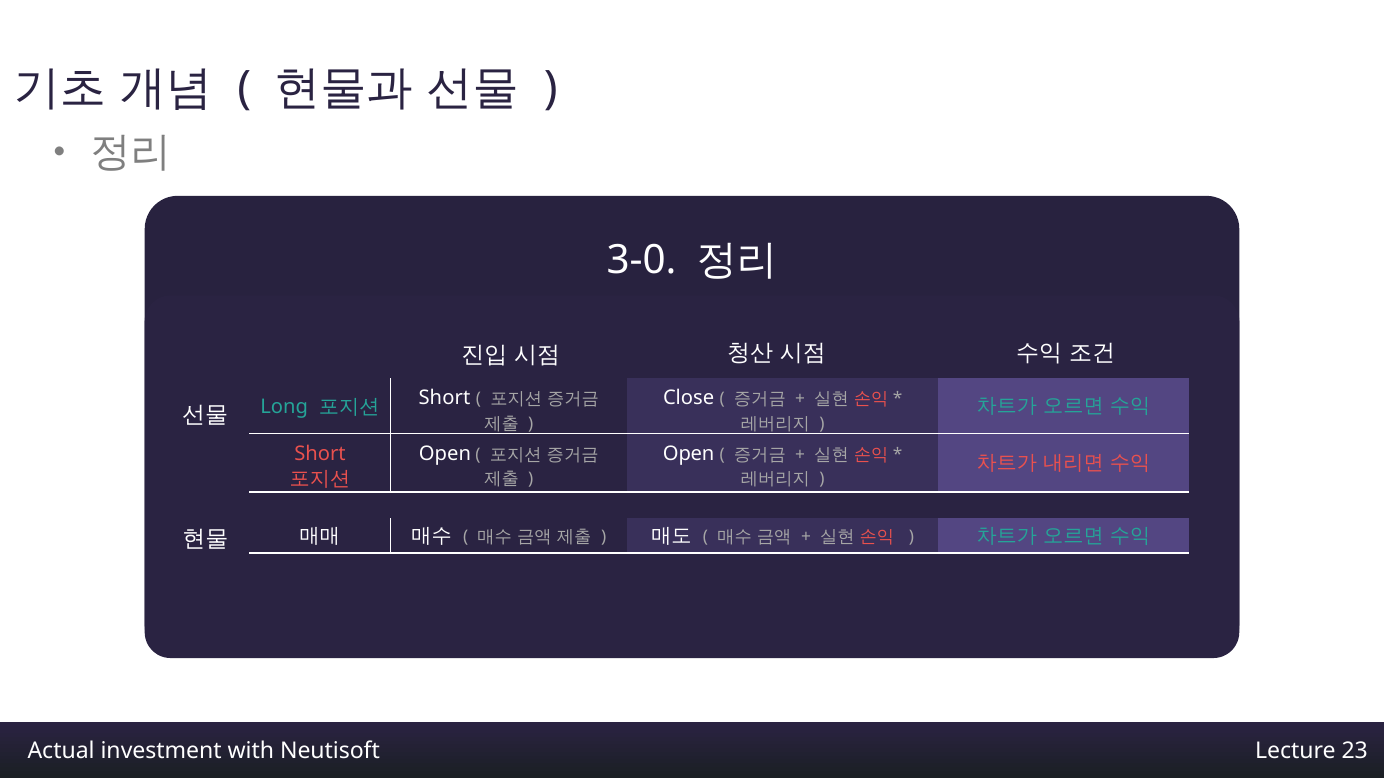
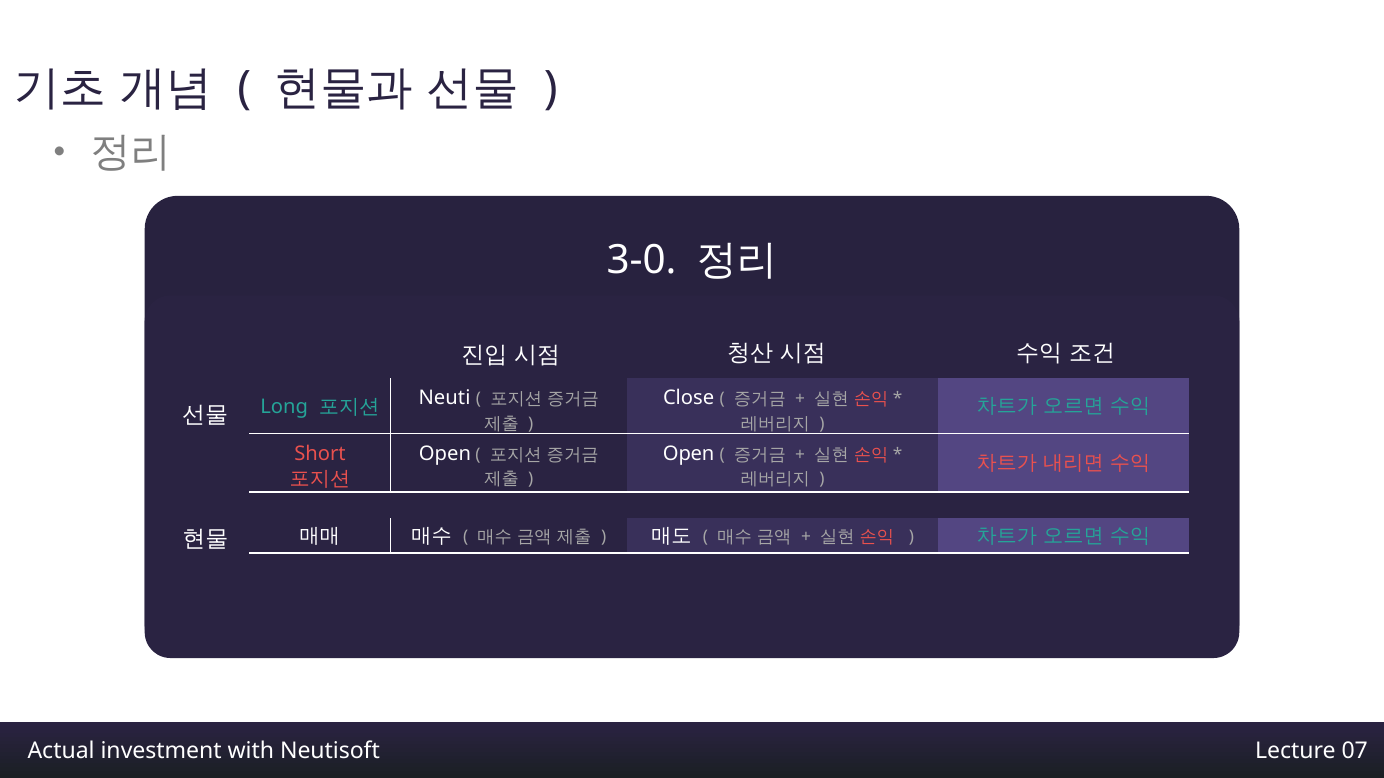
Short at (444, 399): Short -> Neuti
23: 23 -> 07
